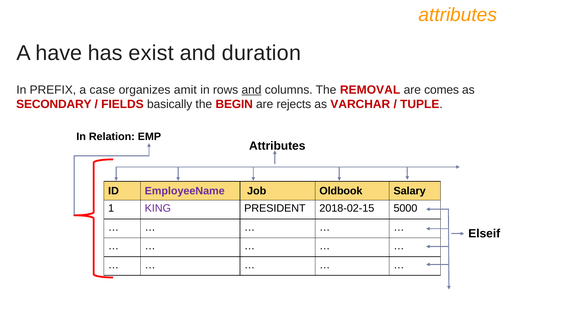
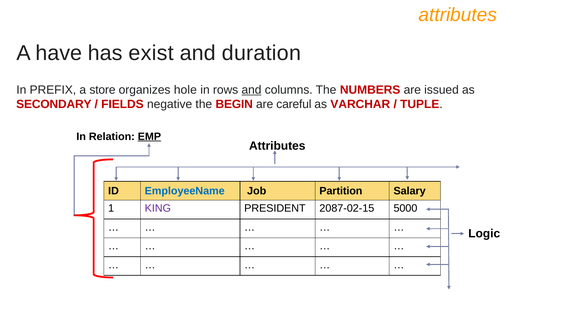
case: case -> store
amit: amit -> hole
REMOVAL: REMOVAL -> NUMBERS
comes: comes -> issued
basically: basically -> negative
rejects: rejects -> careful
EMP underline: none -> present
EmployeeName colour: purple -> blue
Oldbook: Oldbook -> Partition
2018-02-15: 2018-02-15 -> 2087-02-15
Elseif: Elseif -> Logic
